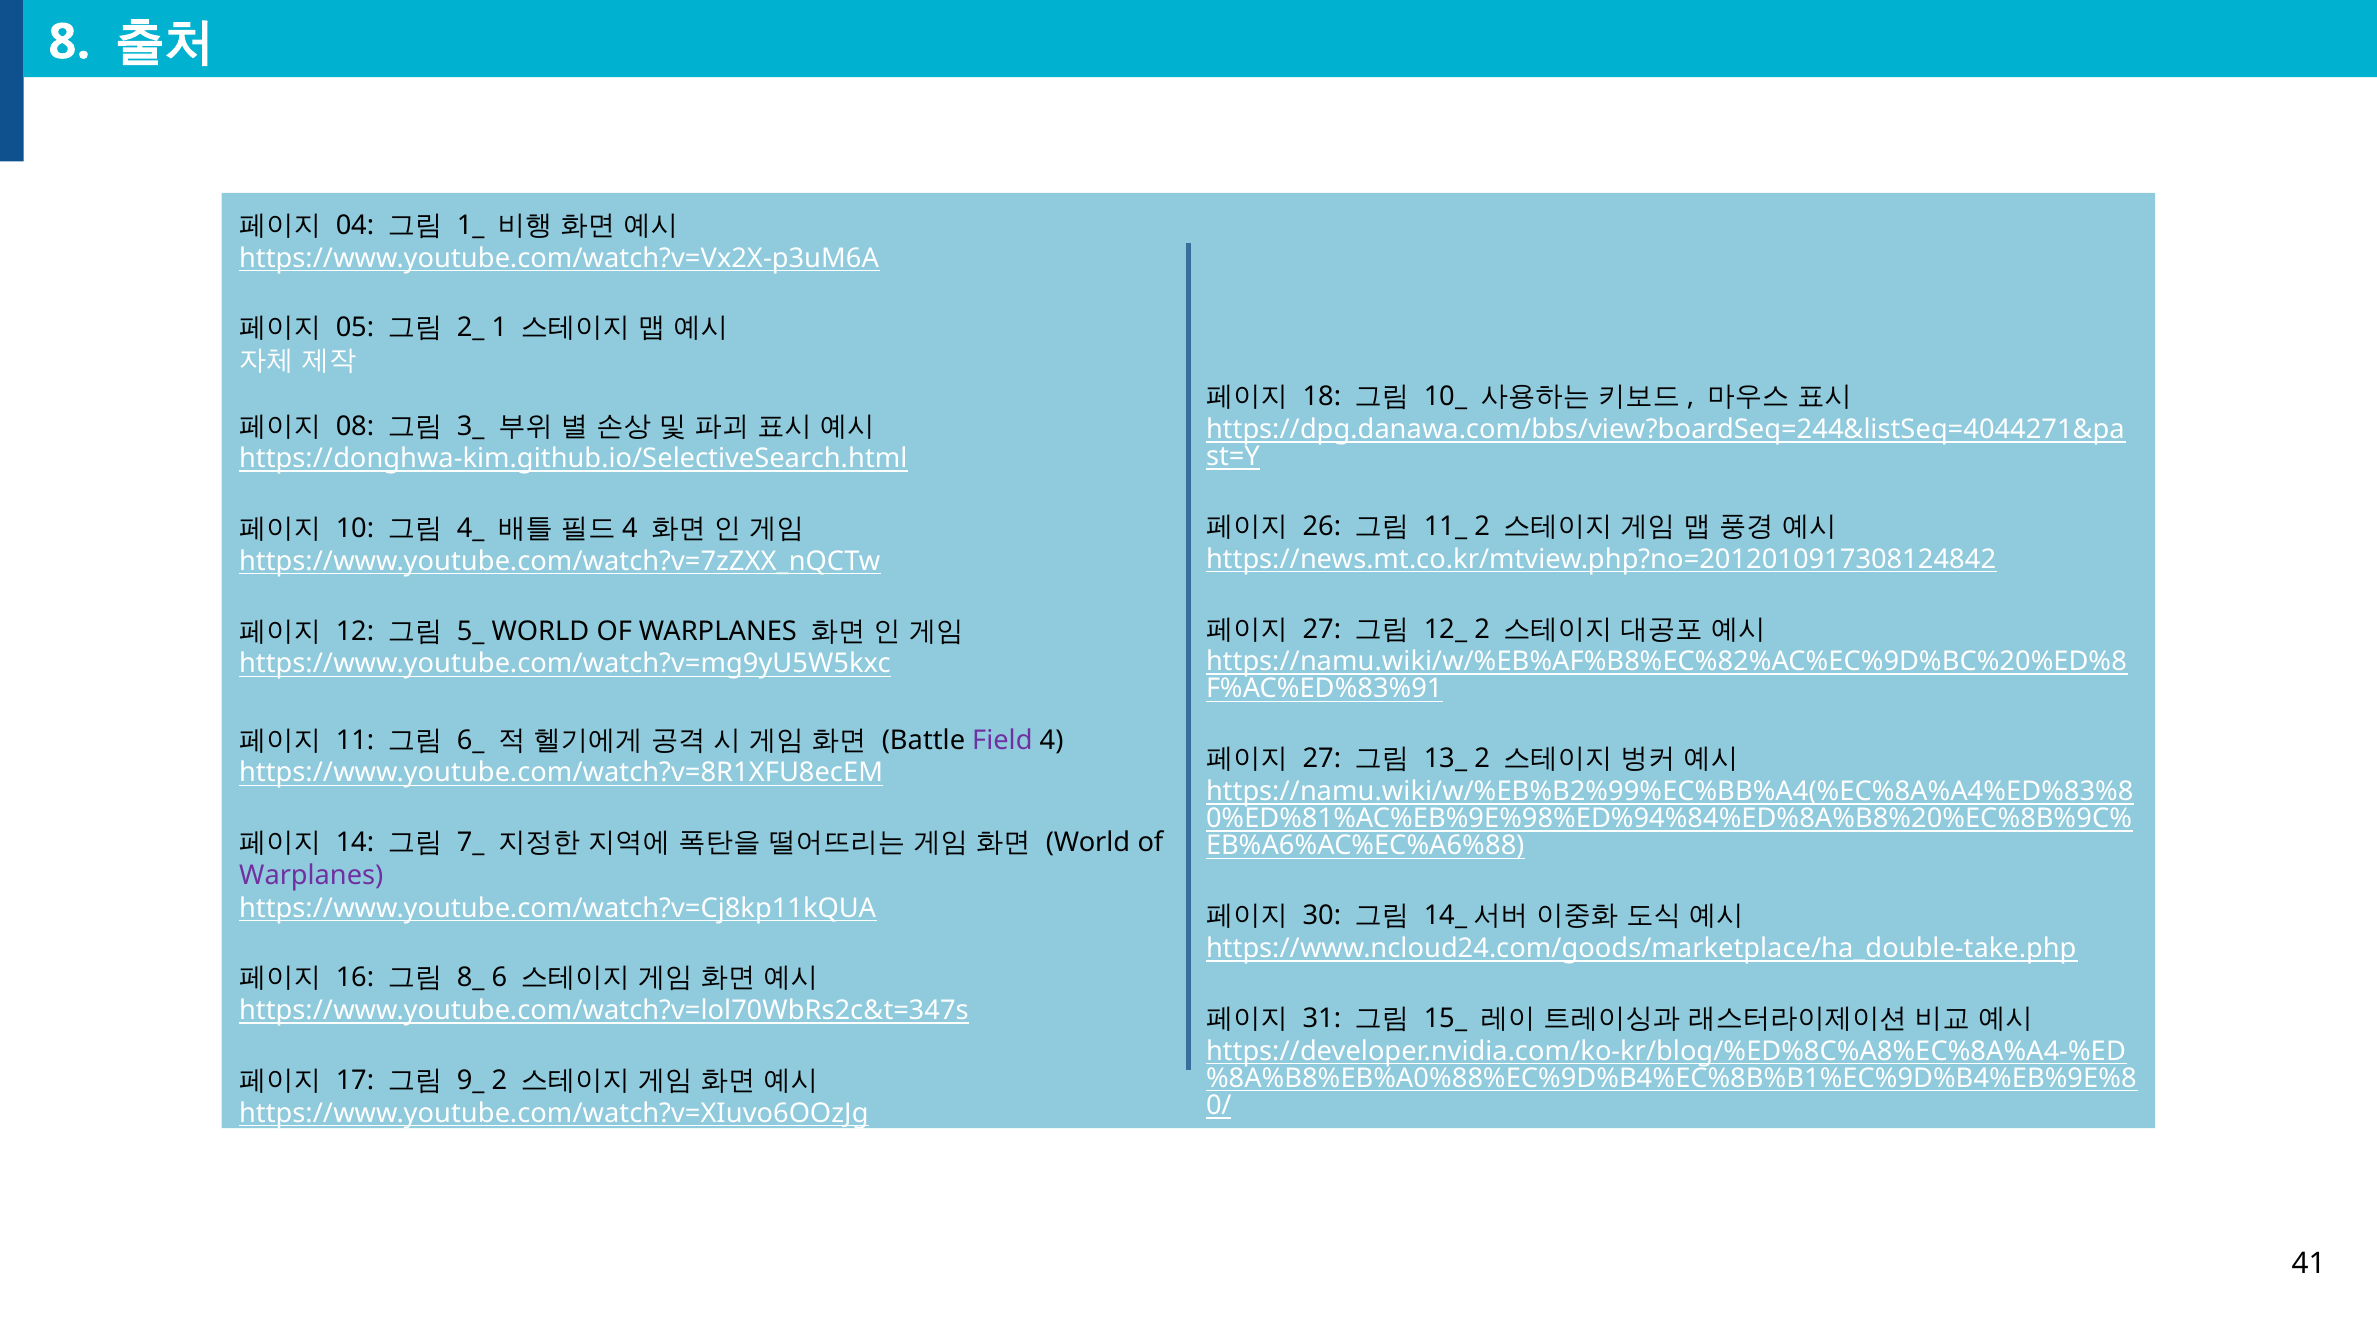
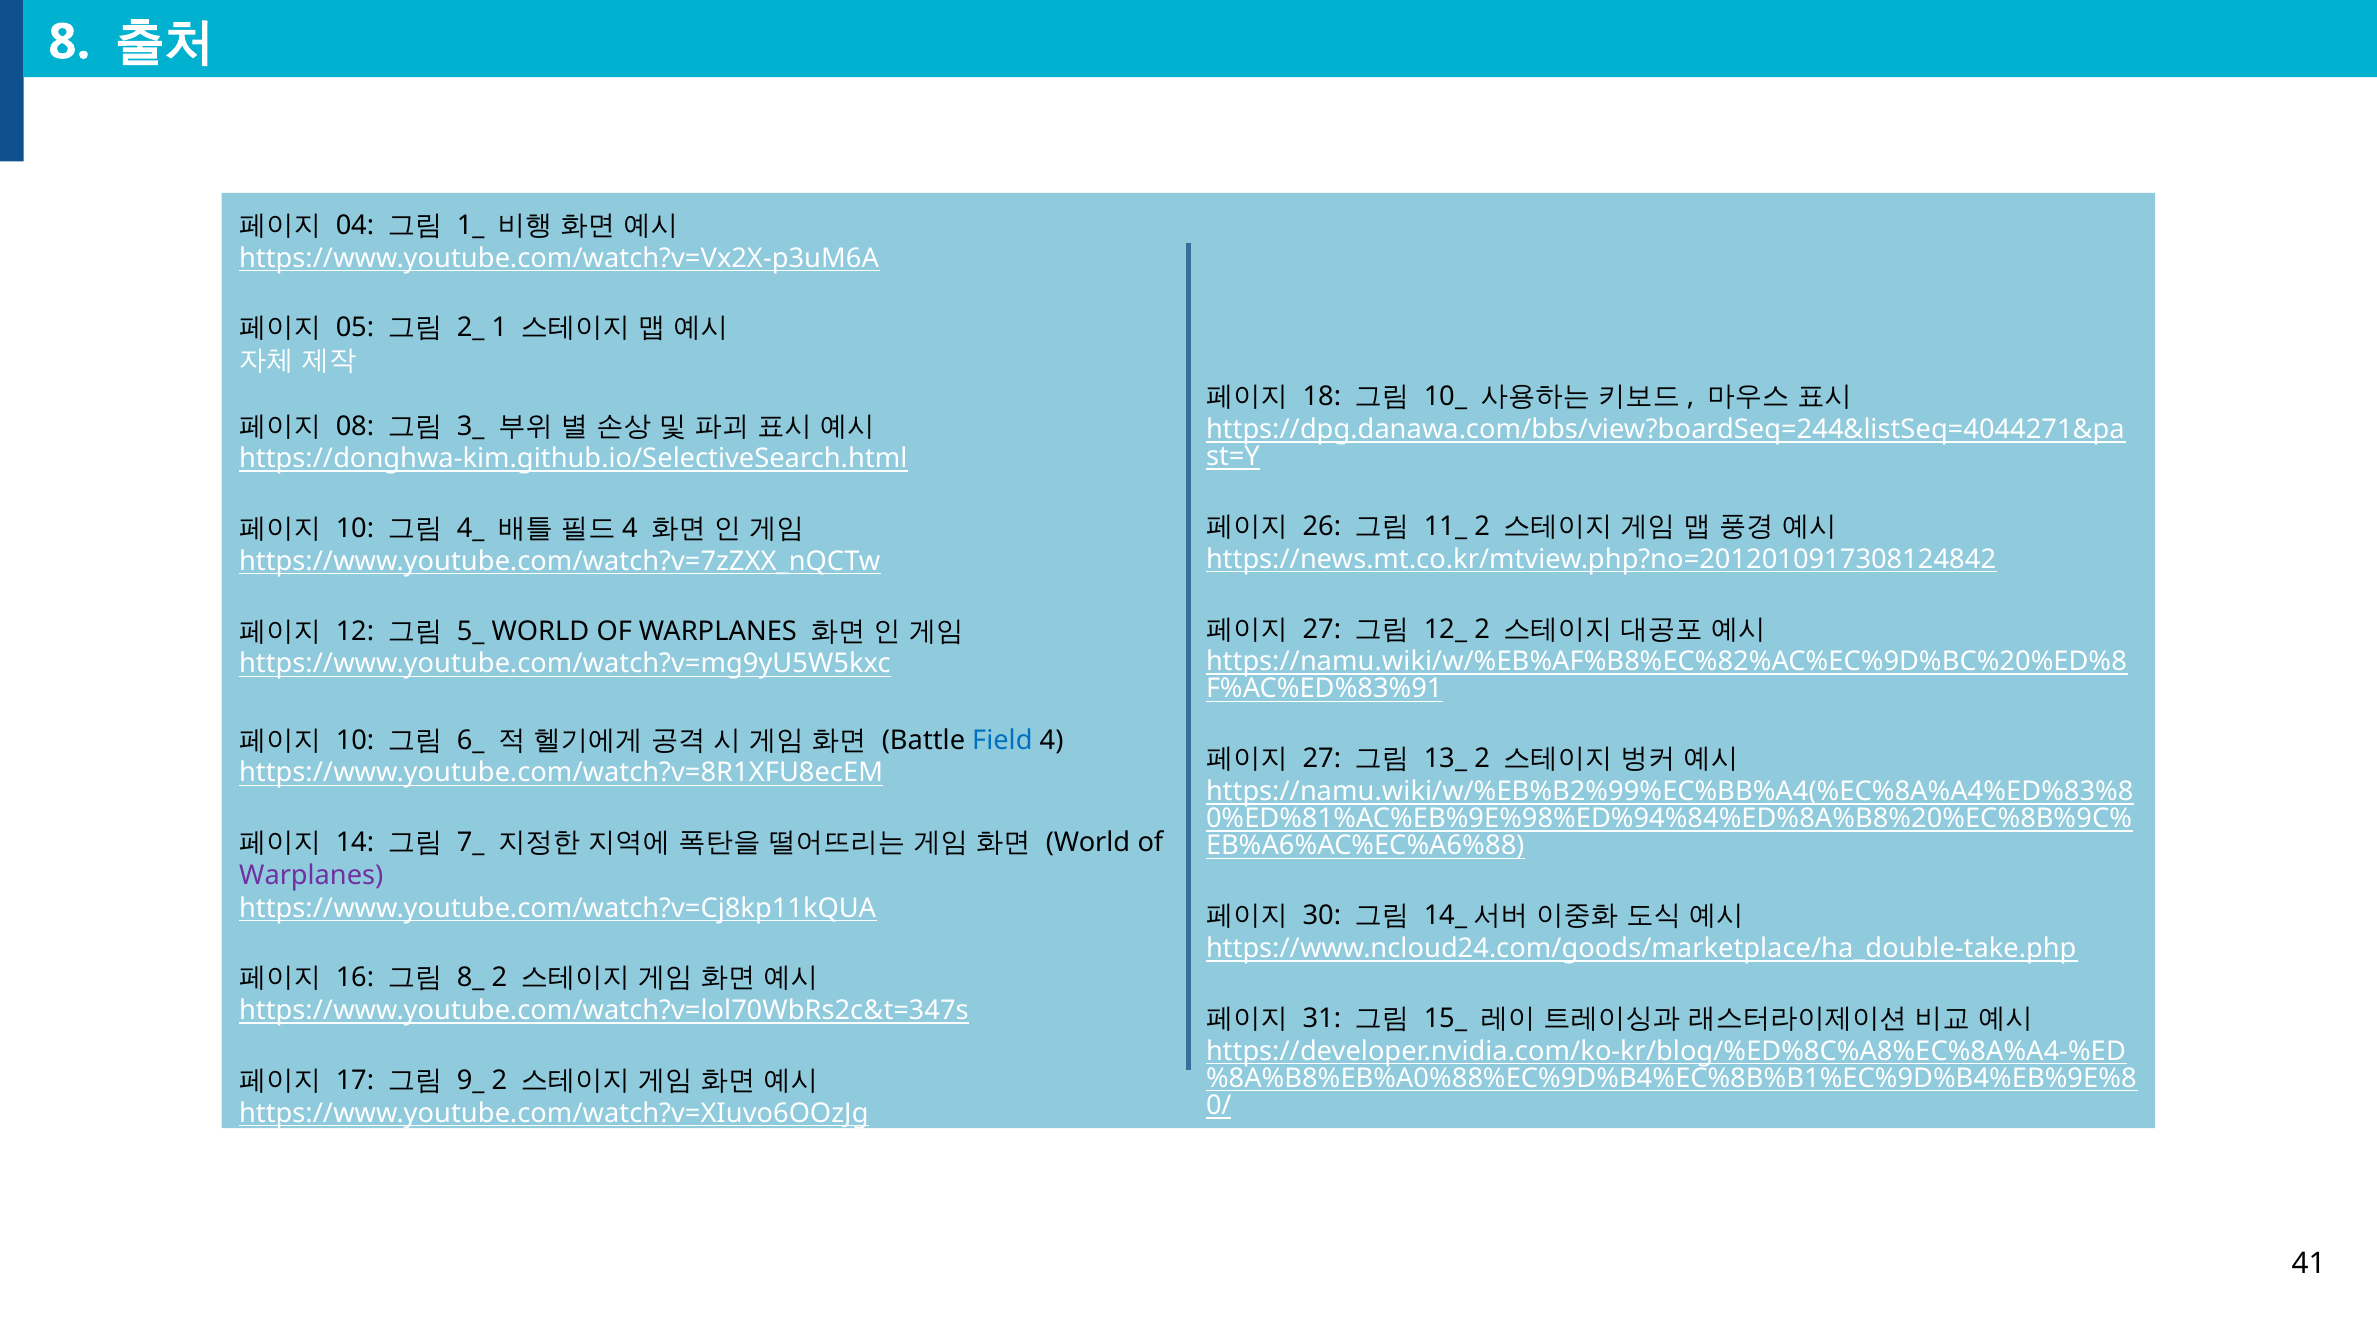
11 at (355, 740): 11 -> 10
Field colour: purple -> blue
8_ 6: 6 -> 2
